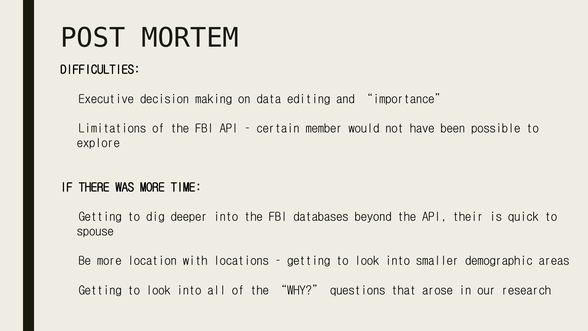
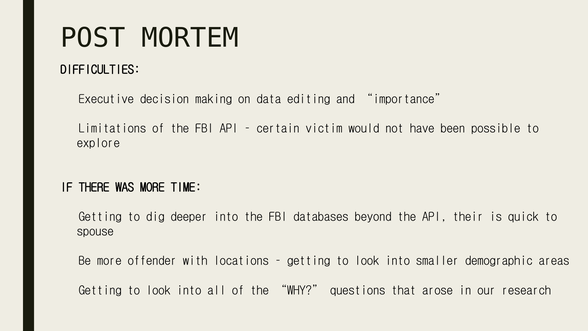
member: member -> victim
location: location -> offender
